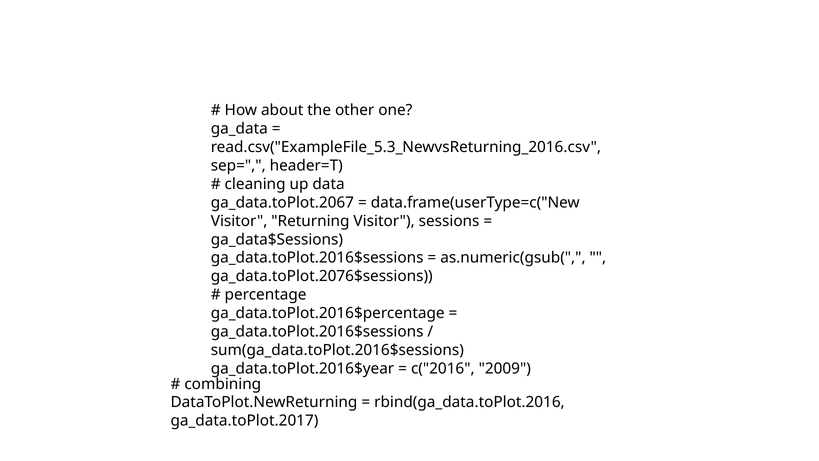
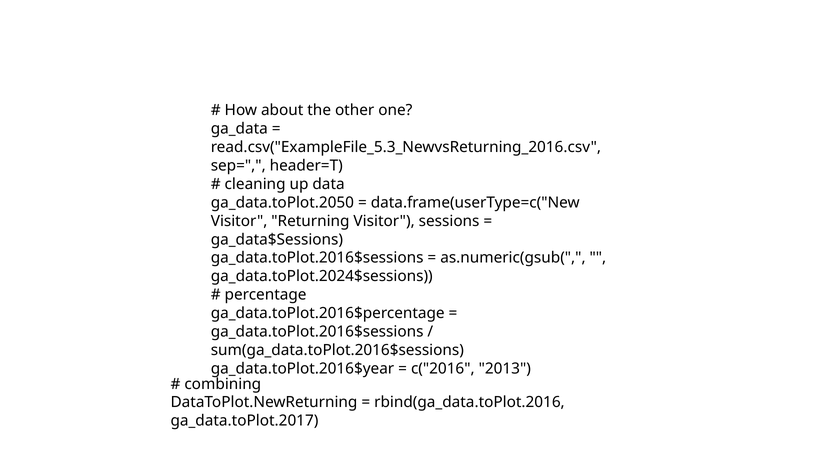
ga_data.toPlot.2067: ga_data.toPlot.2067 -> ga_data.toPlot.2050
ga_data.toPlot.2076$sessions: ga_data.toPlot.2076$sessions -> ga_data.toPlot.2024$sessions
2009: 2009 -> 2013
